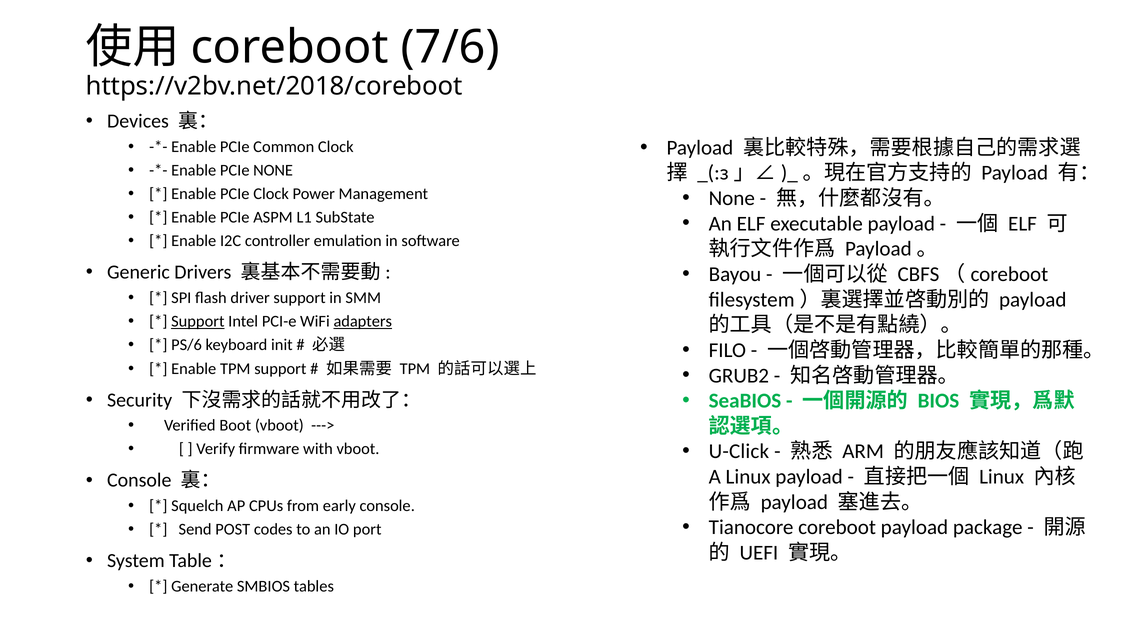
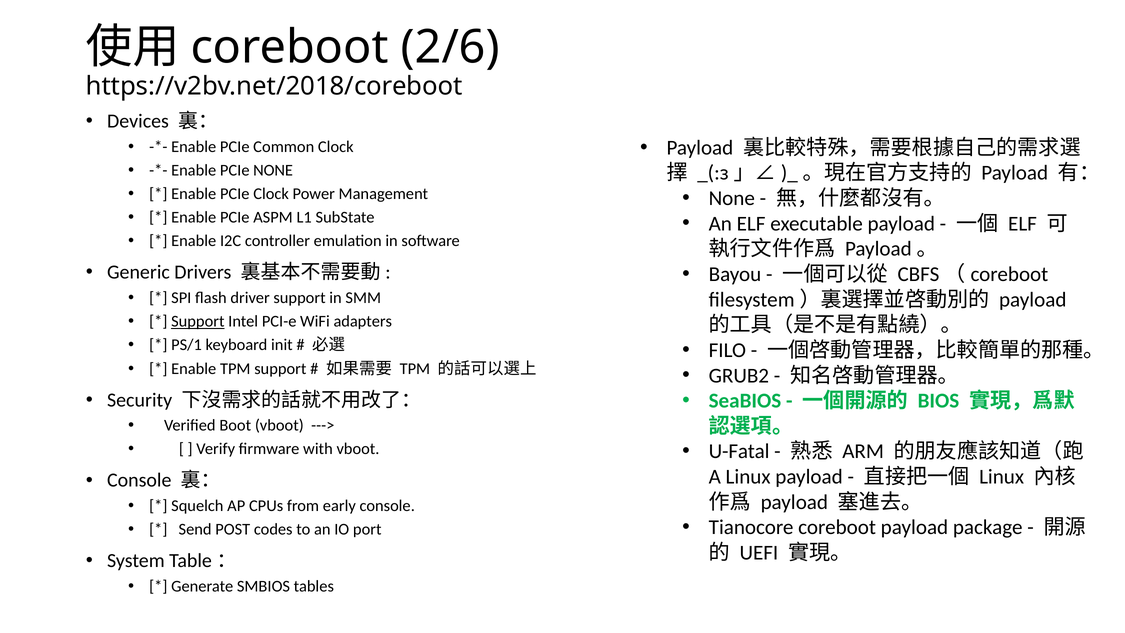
7/6: 7/6 -> 2/6
adapters underline: present -> none
PS/6: PS/6 -> PS/1
U-Click: U-Click -> U-Fatal
